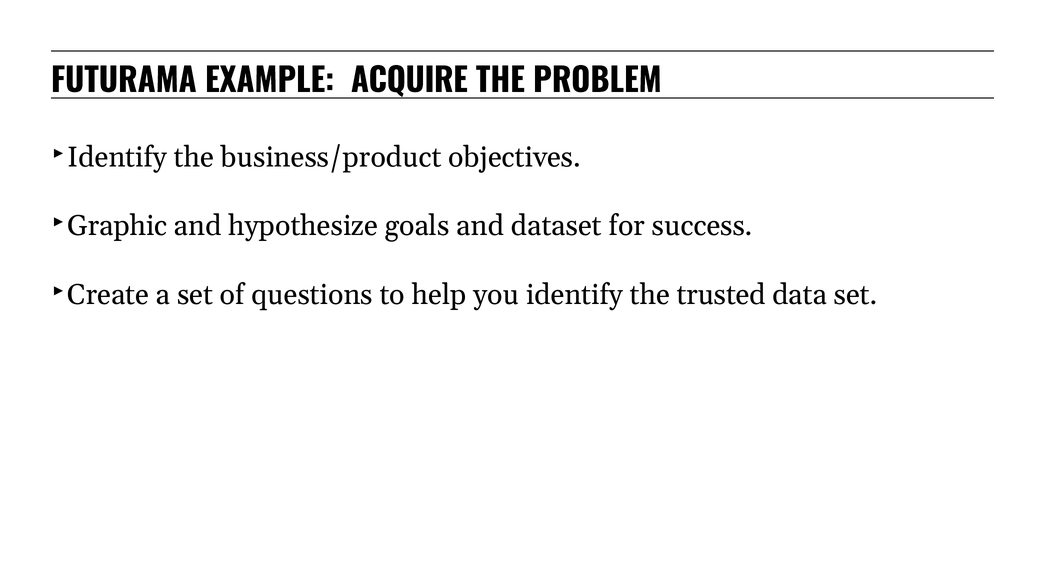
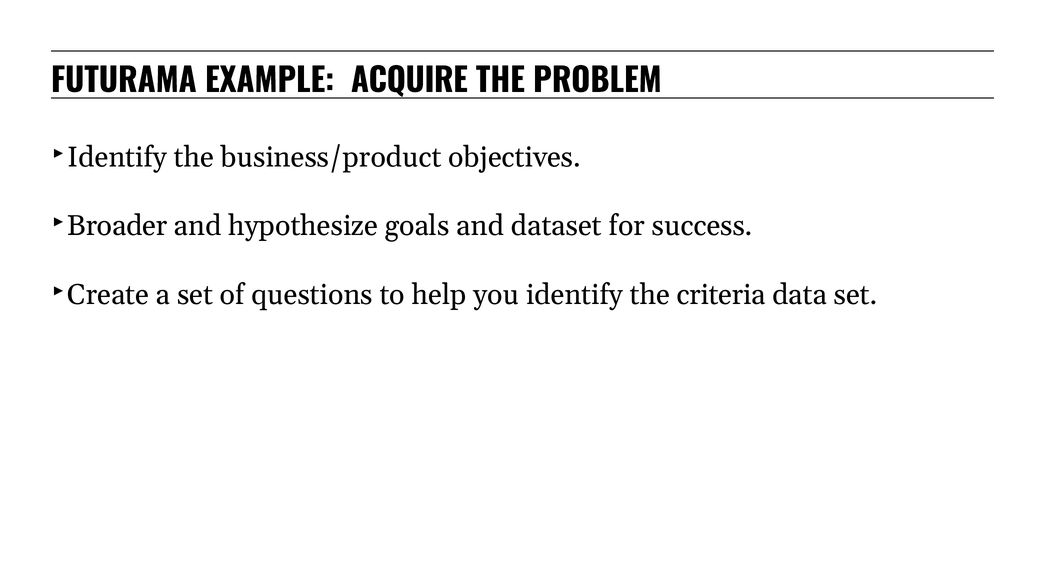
Graphic: Graphic -> Broader
trusted: trusted -> criteria
